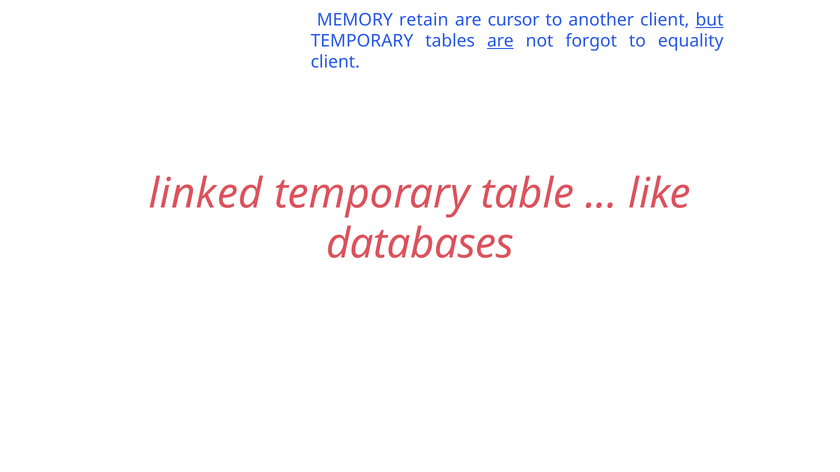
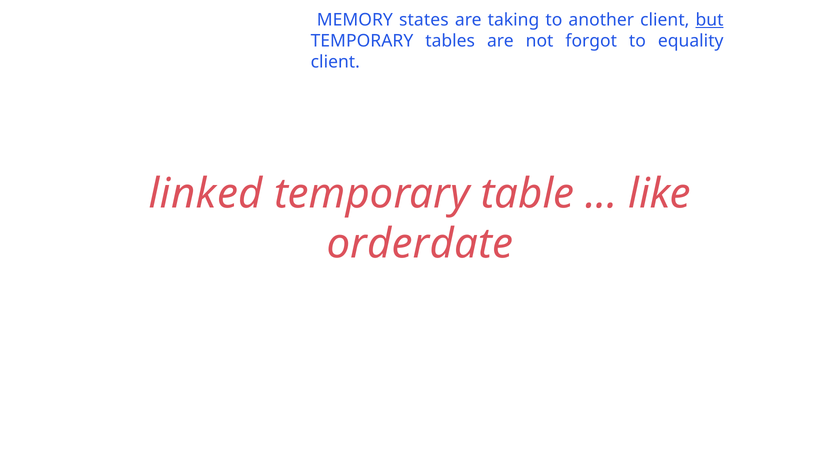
retain: retain -> states
cursor: cursor -> taking
are at (500, 41) underline: present -> none
databases: databases -> orderdate
